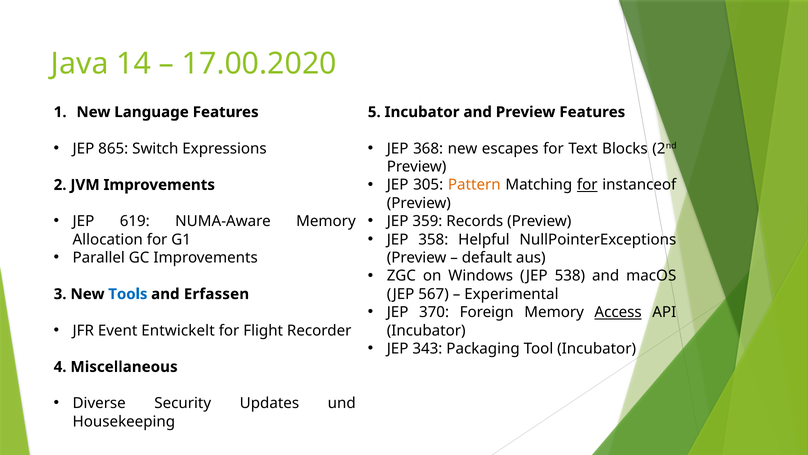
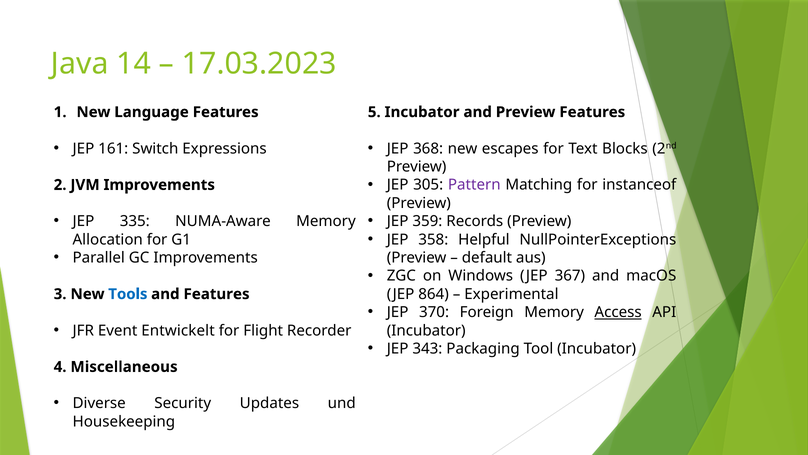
17.00.2020: 17.00.2020 -> 17.03.2023
865: 865 -> 161
Pattern colour: orange -> purple
for at (587, 185) underline: present -> none
619: 619 -> 335
538: 538 -> 367
567: 567 -> 864
and Erfassen: Erfassen -> Features
